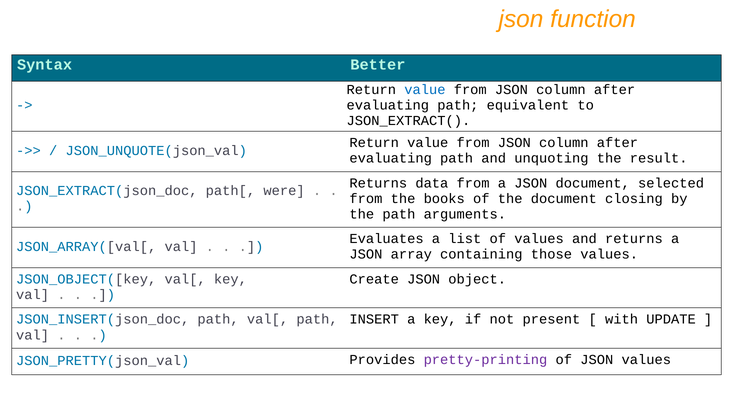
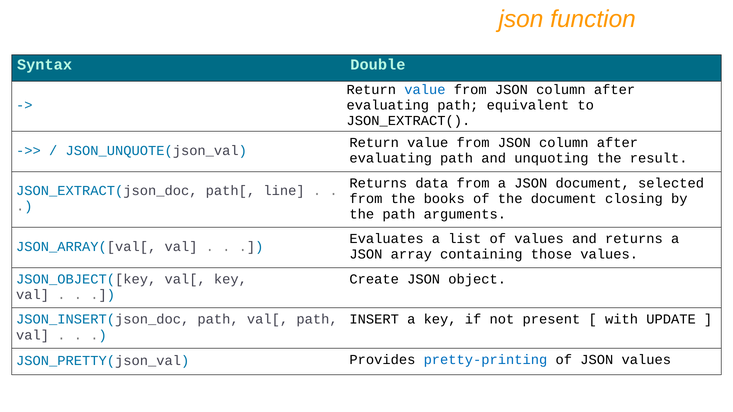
Better: Better -> Double
were: were -> line
pretty-printing colour: purple -> blue
